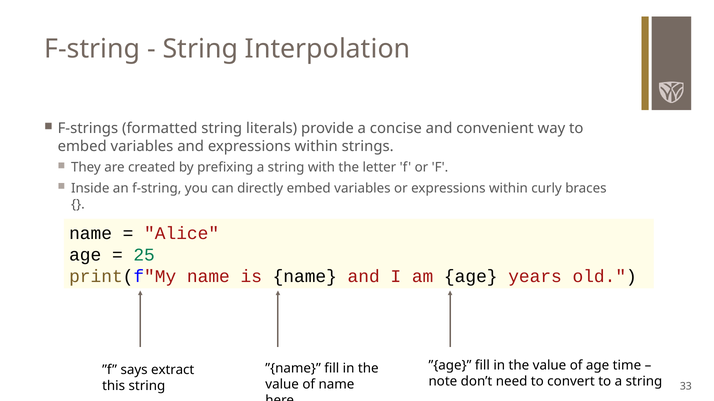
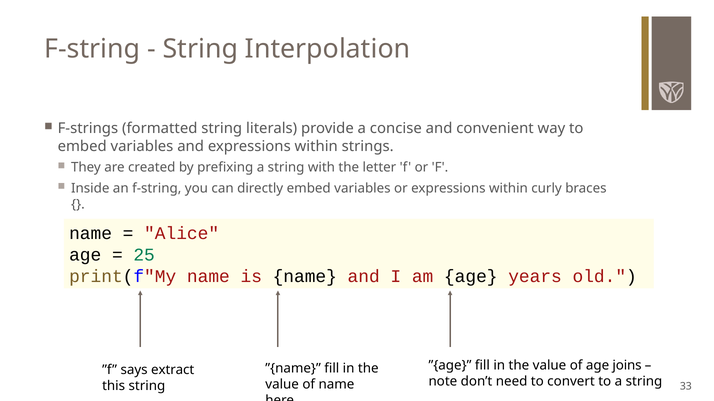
time: time -> joins
